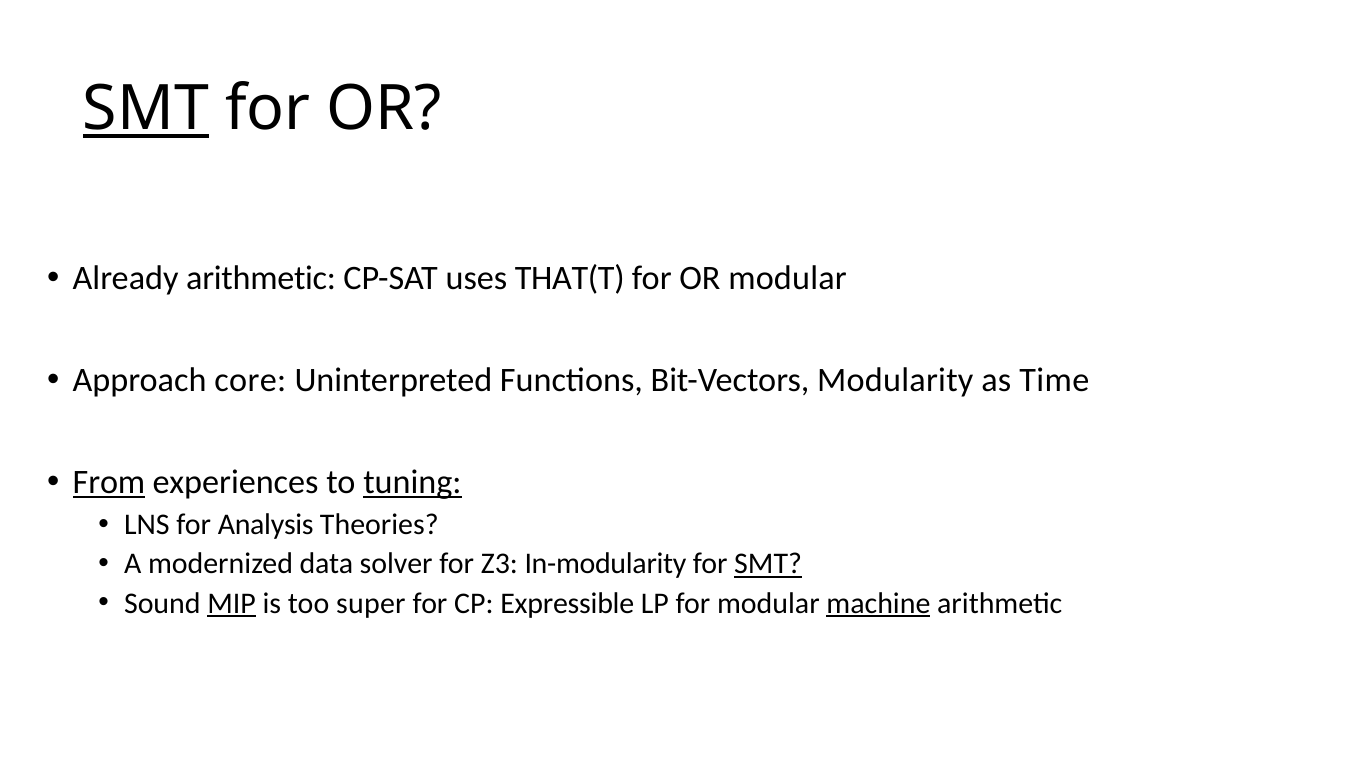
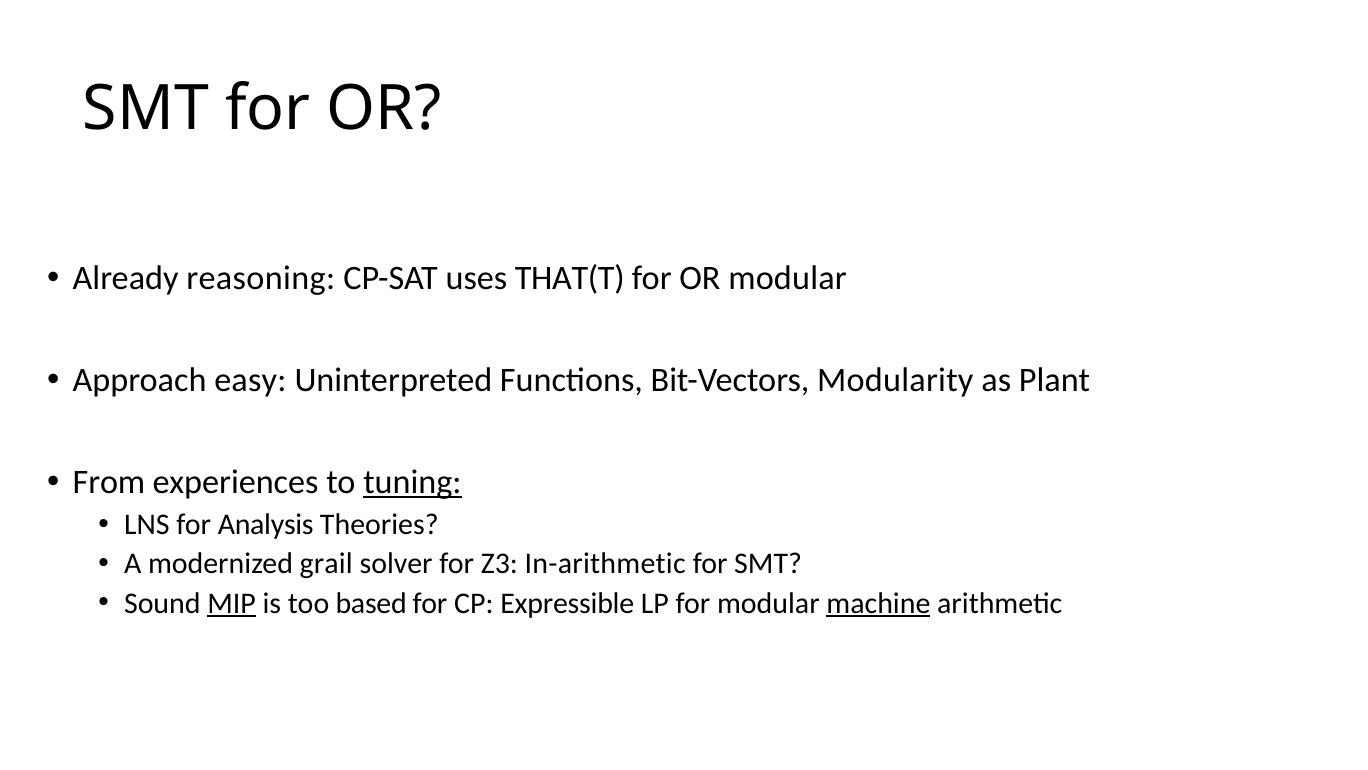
SMT at (146, 109) underline: present -> none
Already arithmetic: arithmetic -> reasoning
core: core -> easy
Time: Time -> Plant
From underline: present -> none
data: data -> grail
In-modularity: In-modularity -> In-arithmetic
SMT at (768, 564) underline: present -> none
super: super -> based
